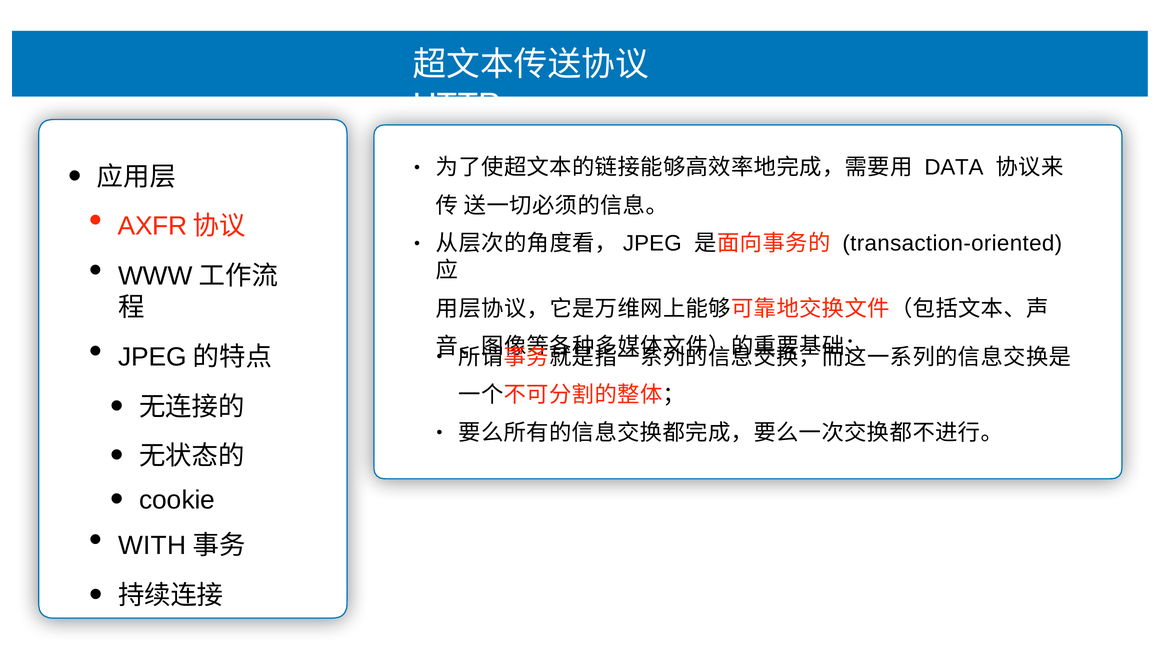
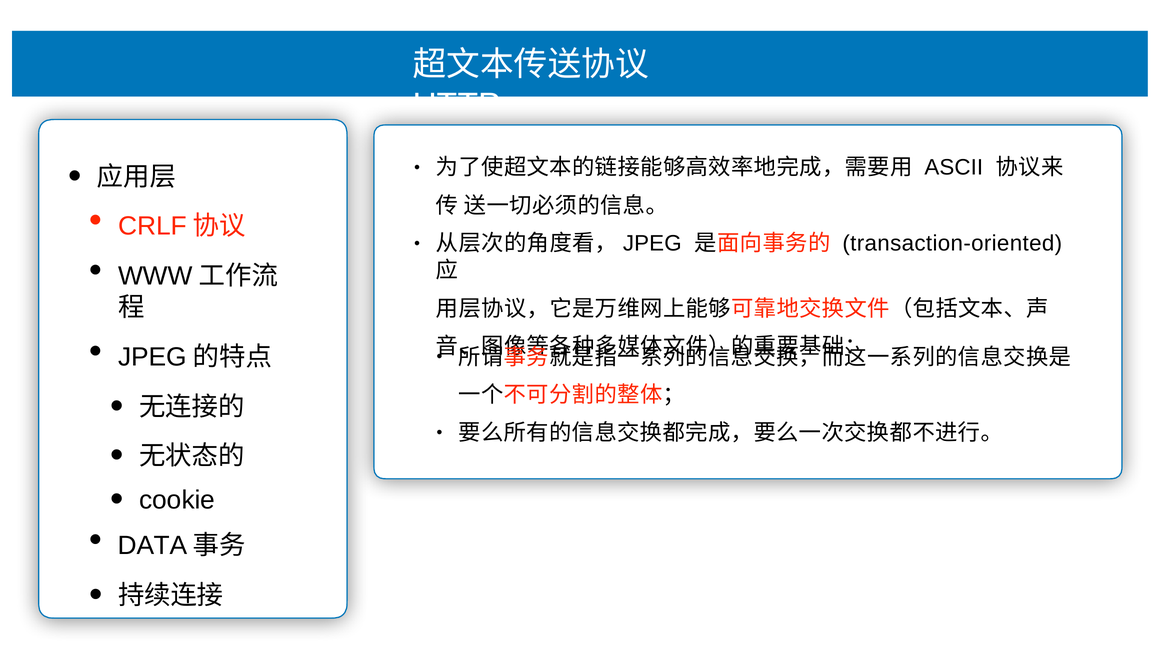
DATA: DATA -> ASCII
AXFR: AXFR -> CRLF
WITH: WITH -> DATA
